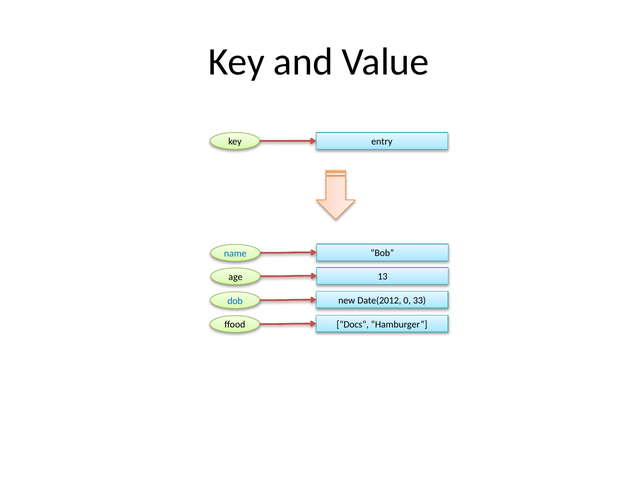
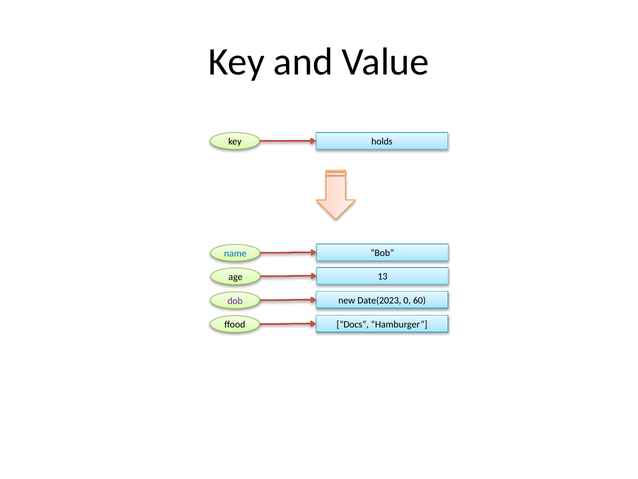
entry: entry -> holds
dob colour: blue -> purple
Date(2012: Date(2012 -> Date(2023
33: 33 -> 60
